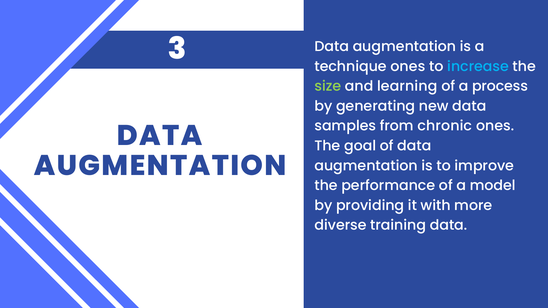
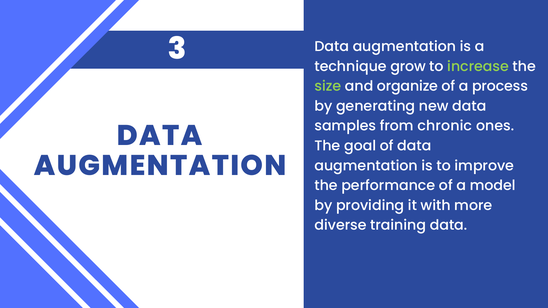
technique ones: ones -> grow
increase colour: light blue -> light green
learning: learning -> organize
